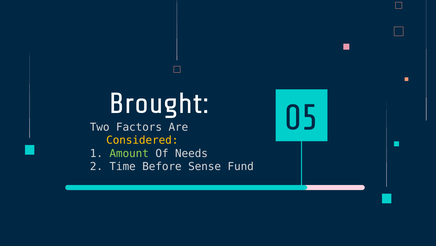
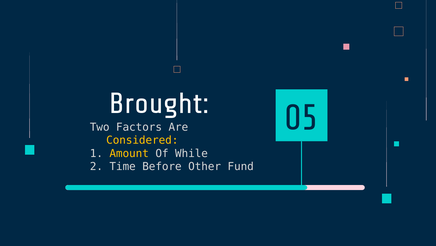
Amount colour: light green -> yellow
Needs: Needs -> While
Sense: Sense -> Other
